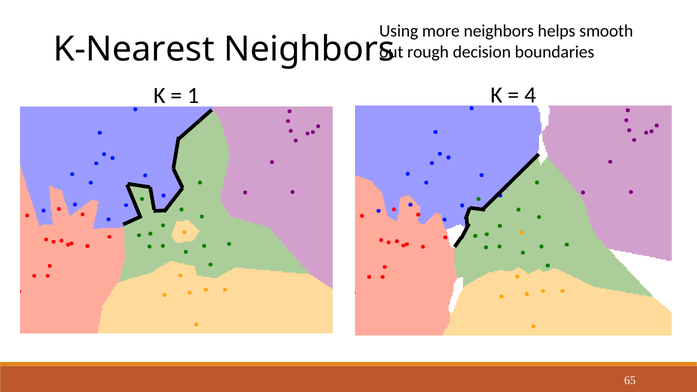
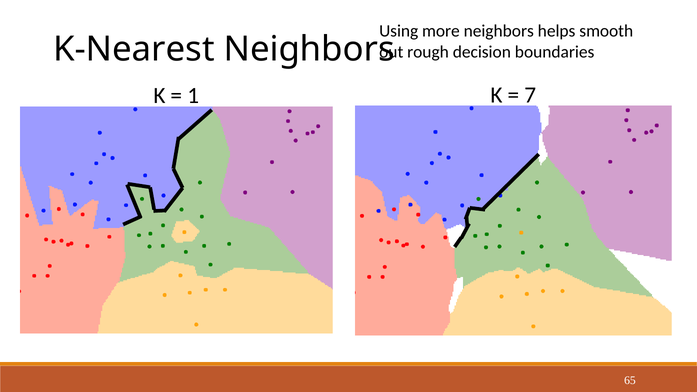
4: 4 -> 7
